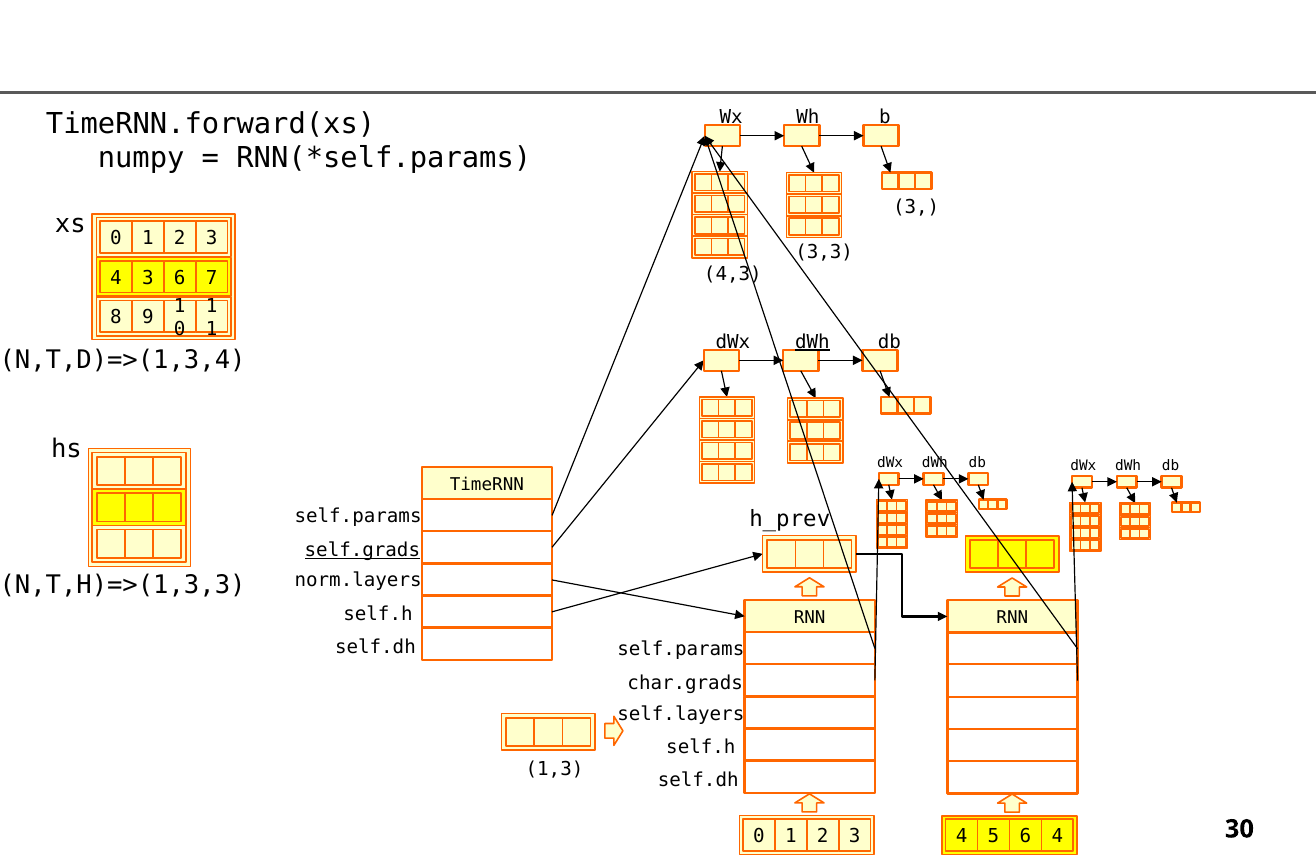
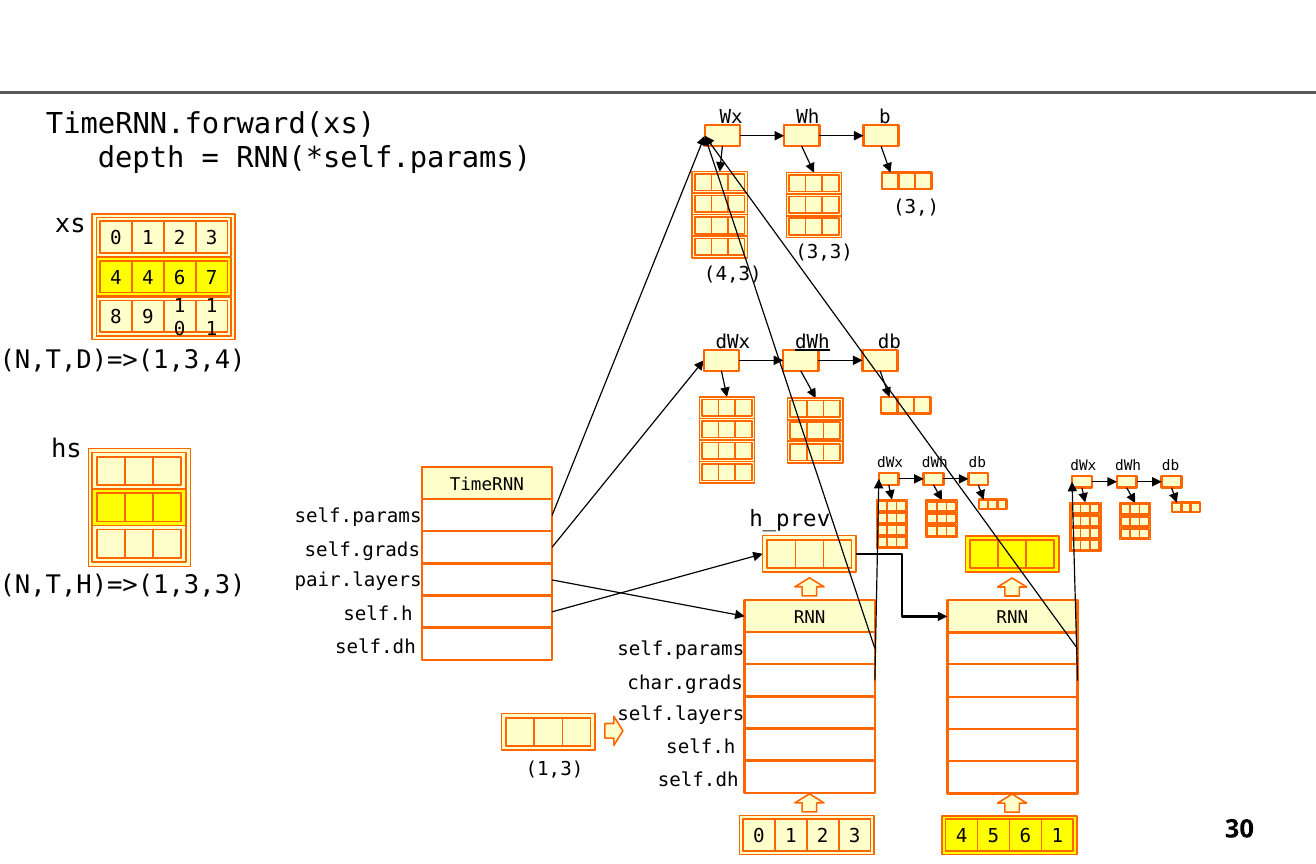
numpy: numpy -> depth
4 3: 3 -> 4
self.grads underline: present -> none
norm.layers: norm.layers -> pair.layers
6 4: 4 -> 1
